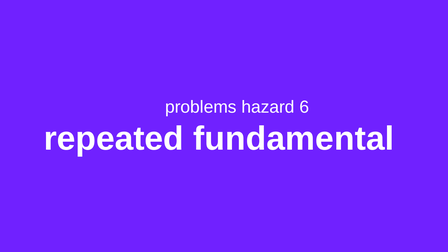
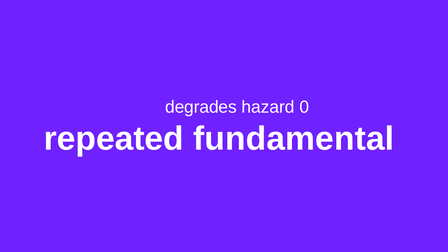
problems: problems -> degrades
6: 6 -> 0
